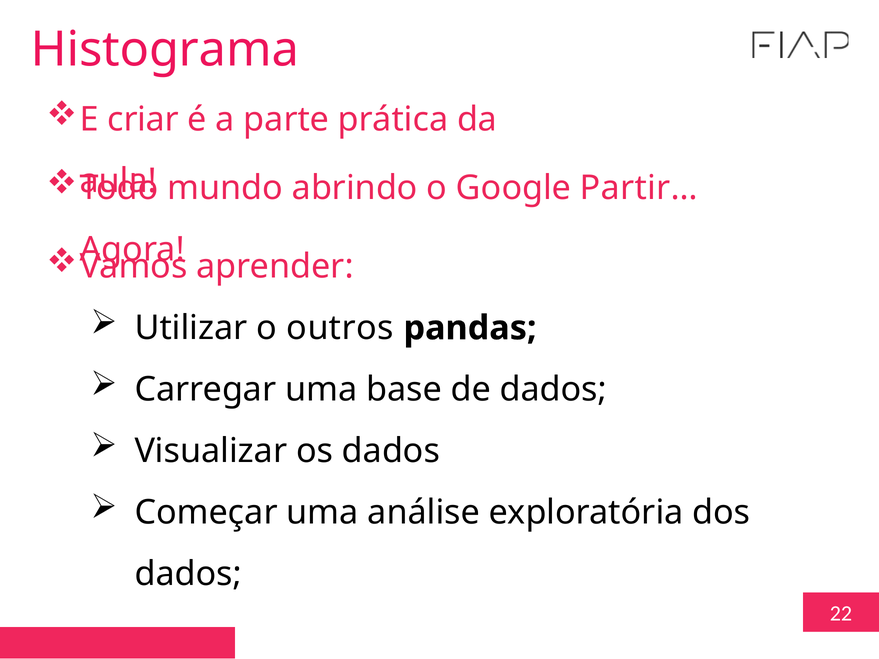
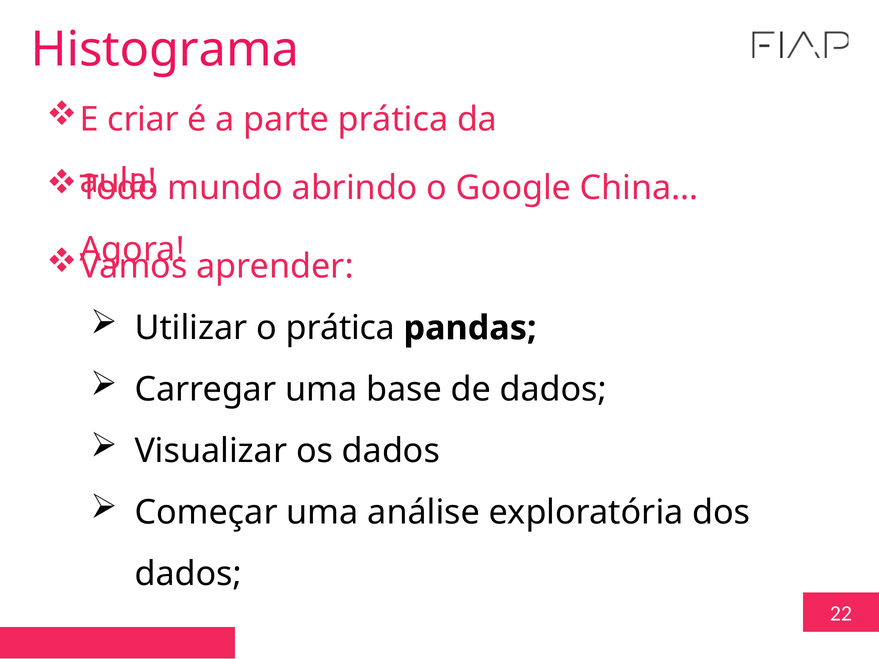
Partir…: Partir… -> China…
o outros: outros -> prática
